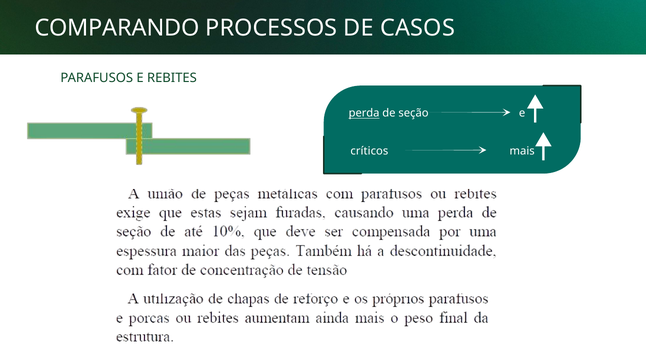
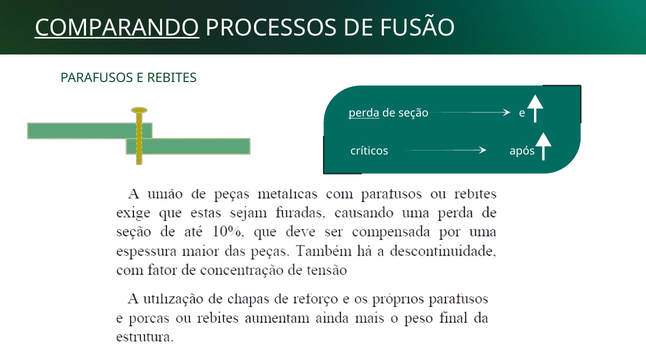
COMPARANDO underline: none -> present
CASOS: CASOS -> FUSÃO
mais: mais -> após
